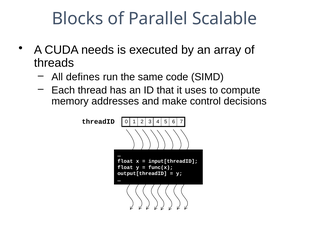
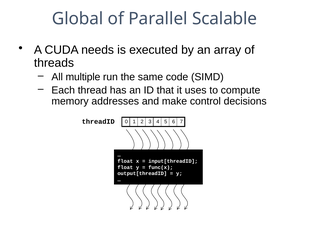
Blocks: Blocks -> Global
defines: defines -> multiple
